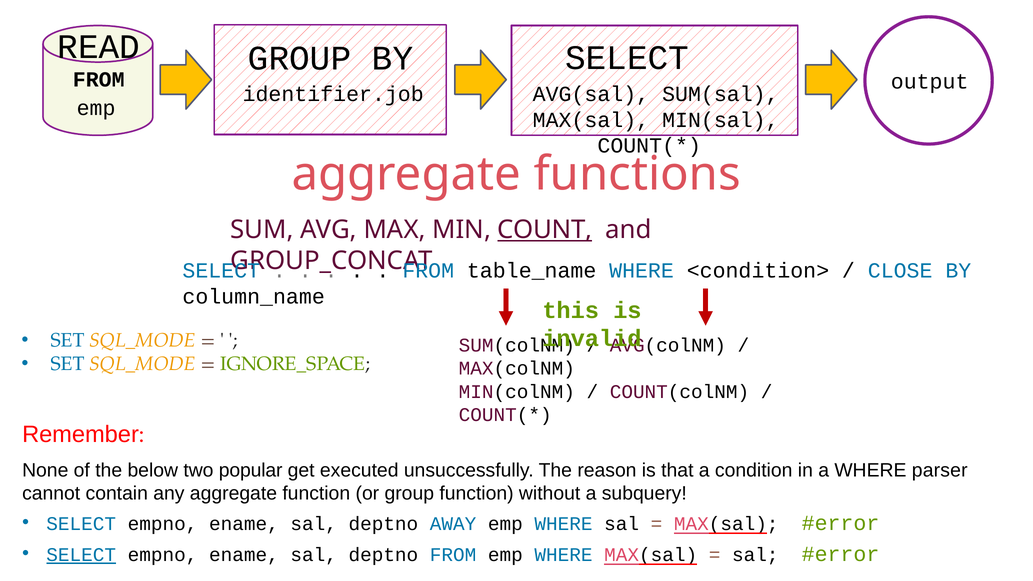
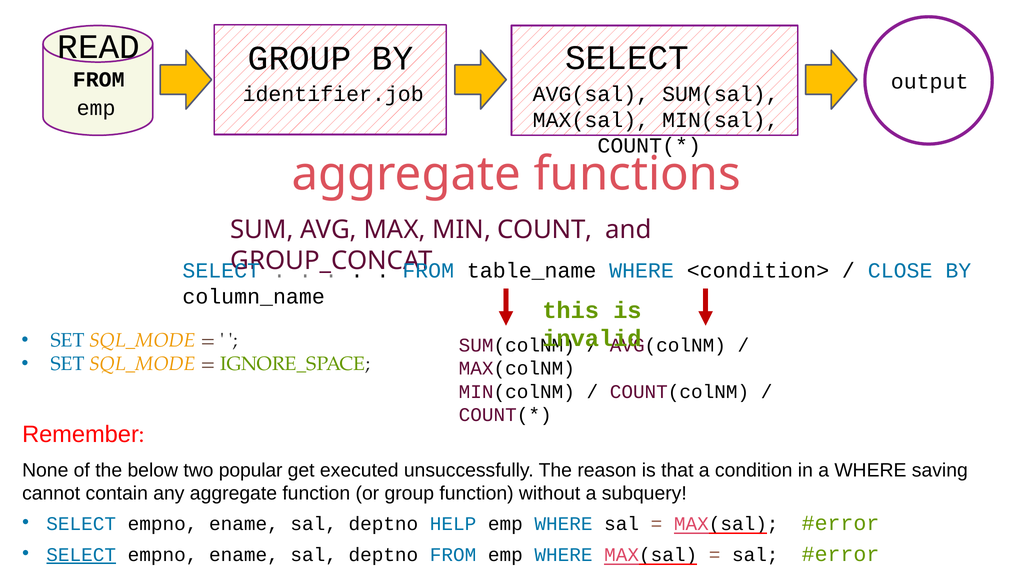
COUNT underline: present -> none
parser: parser -> saving
AWAY: AWAY -> HELP
